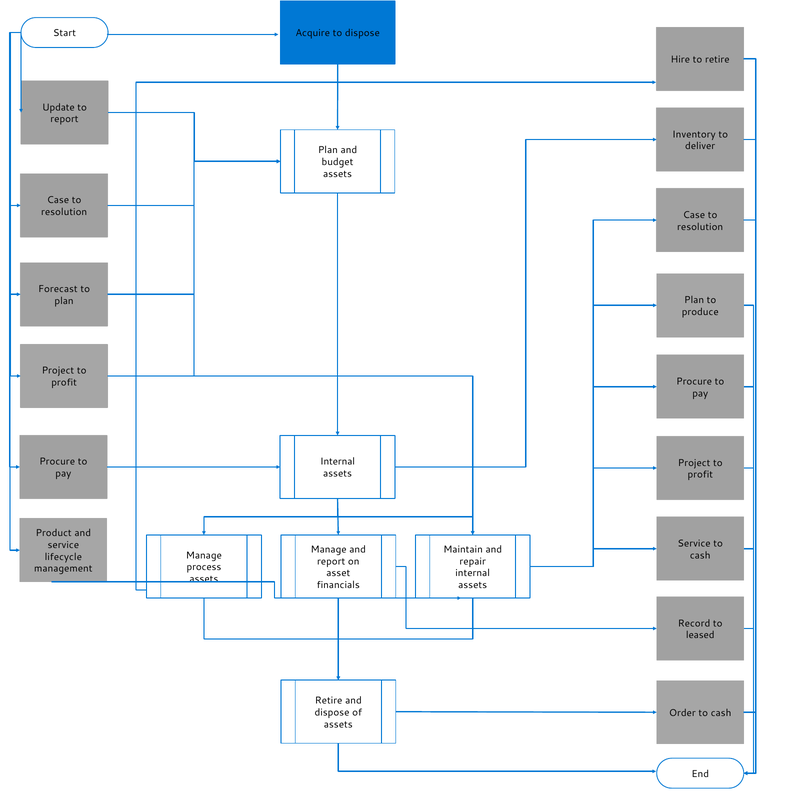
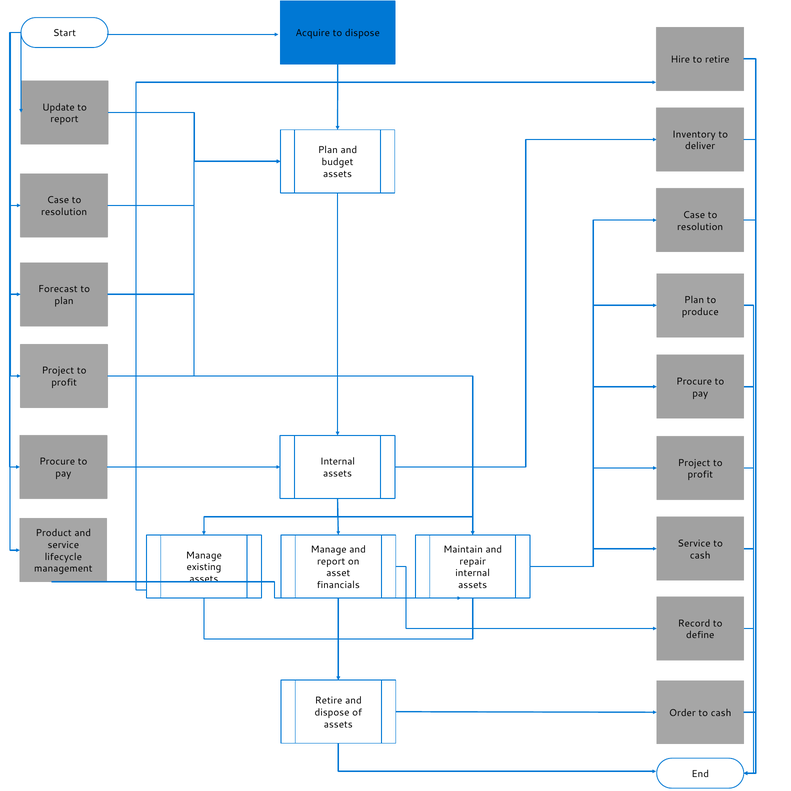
process: process -> existing
leased: leased -> define
